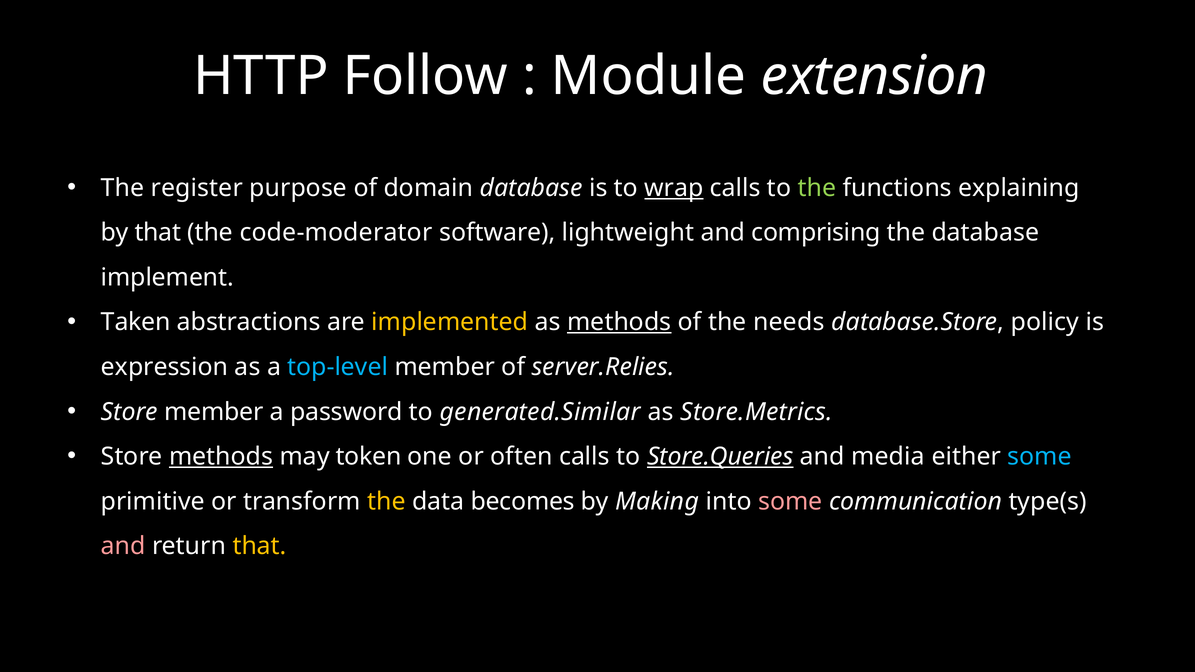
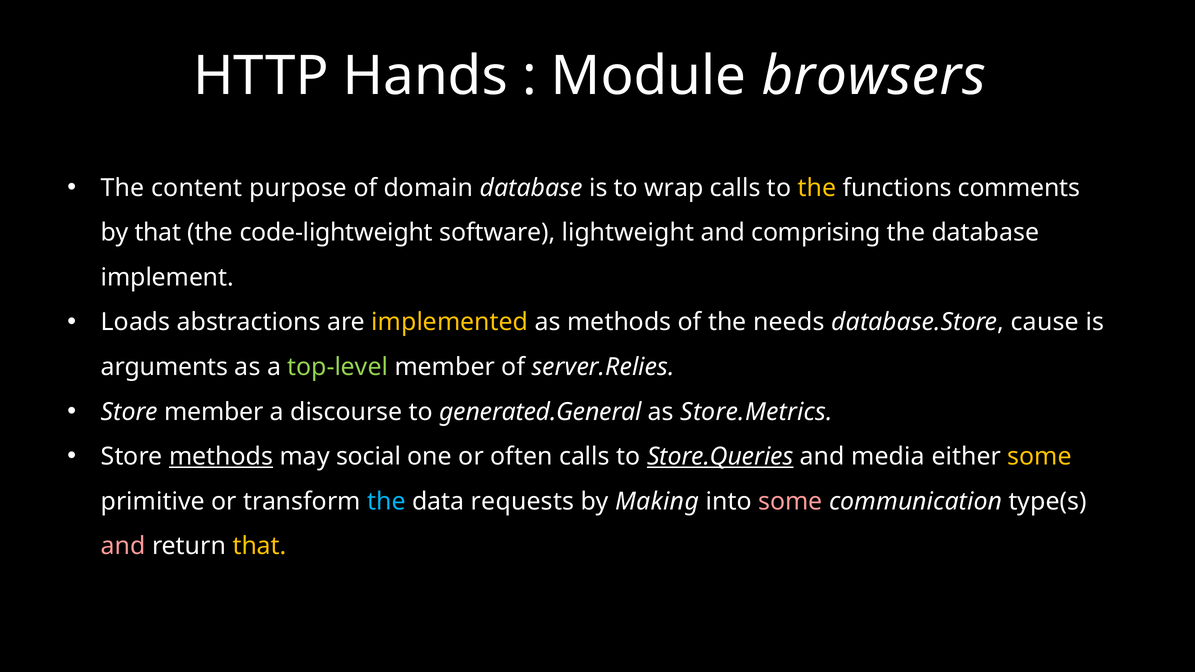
Follow: Follow -> Hands
extension: extension -> browsers
register: register -> content
wrap underline: present -> none
the at (817, 188) colour: light green -> yellow
explaining: explaining -> comments
code-moderator: code-moderator -> code-lightweight
Taken: Taken -> Loads
methods at (619, 322) underline: present -> none
policy: policy -> cause
expression: expression -> arguments
top-level colour: light blue -> light green
password: password -> discourse
generated.Similar: generated.Similar -> generated.General
token: token -> social
some at (1039, 457) colour: light blue -> yellow
the at (386, 502) colour: yellow -> light blue
becomes: becomes -> requests
